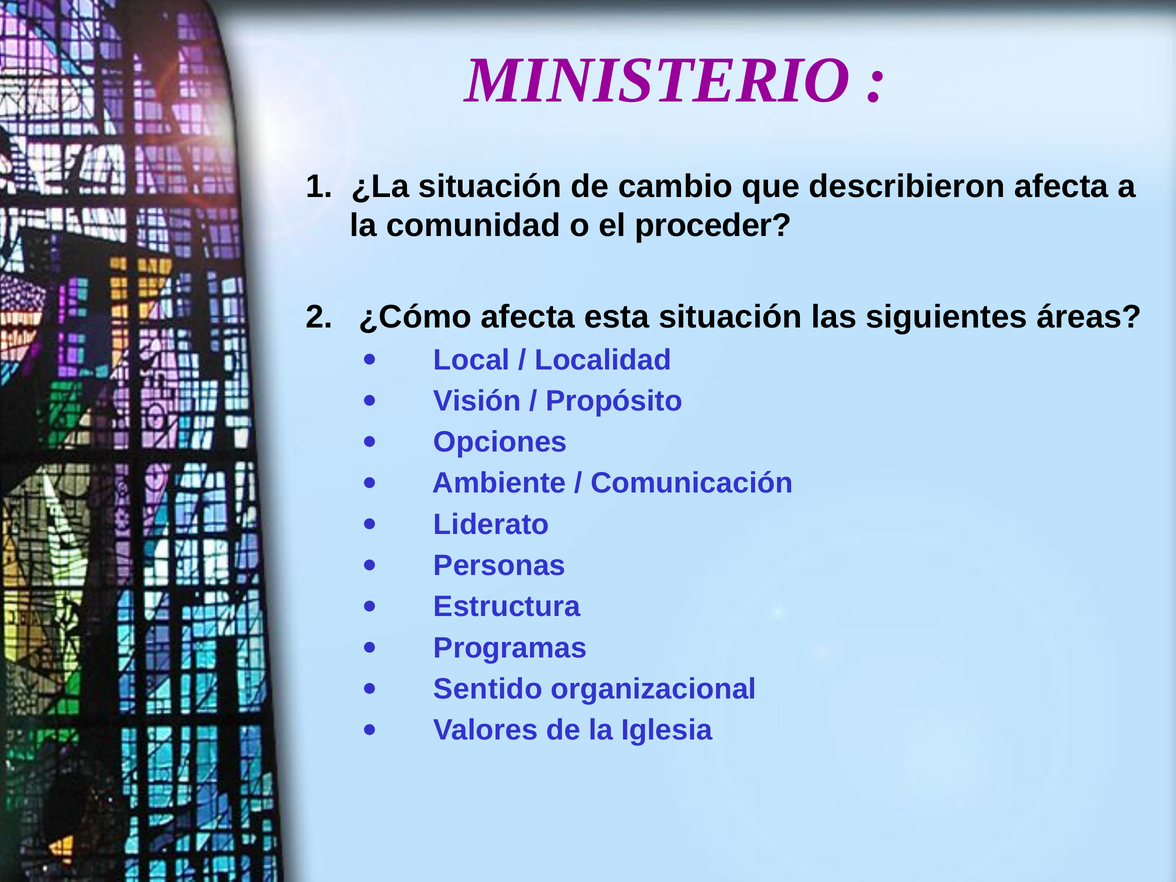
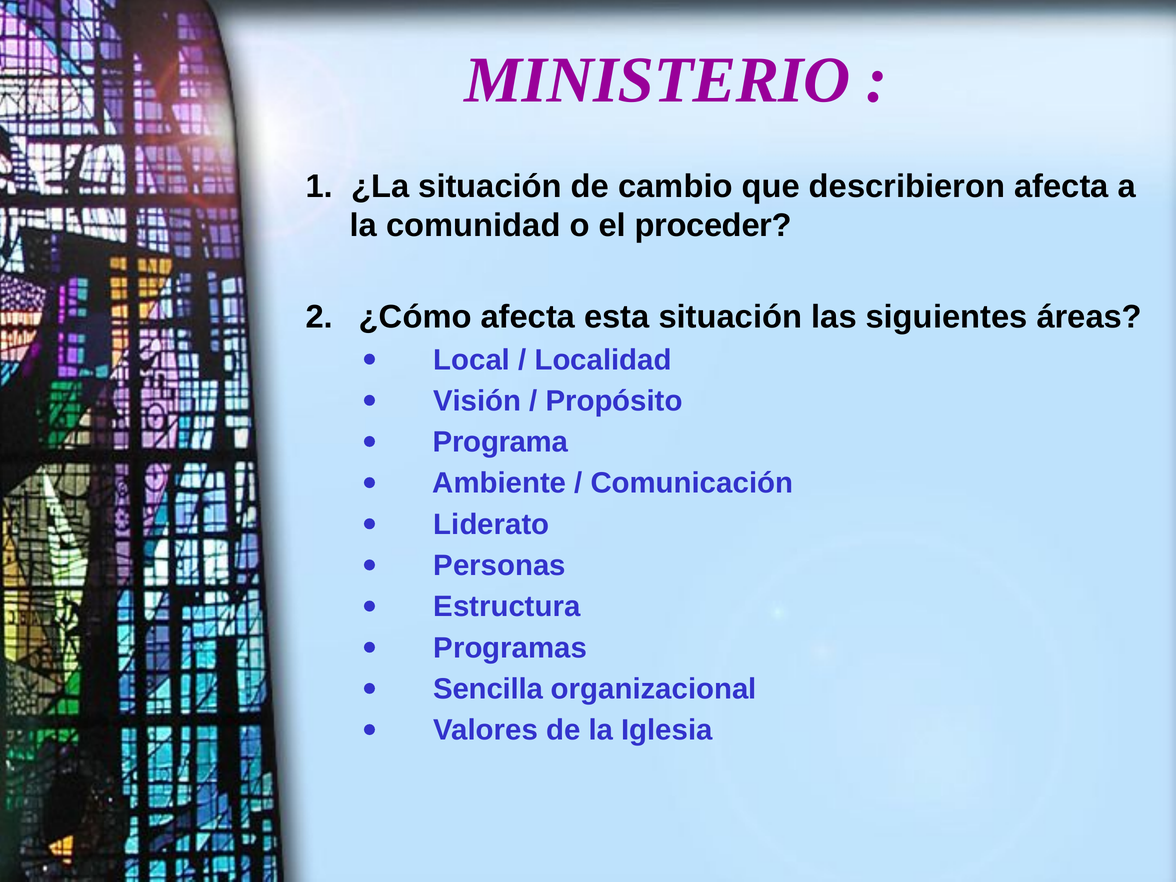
Opciones: Opciones -> Programa
Sentido: Sentido -> Sencilla
